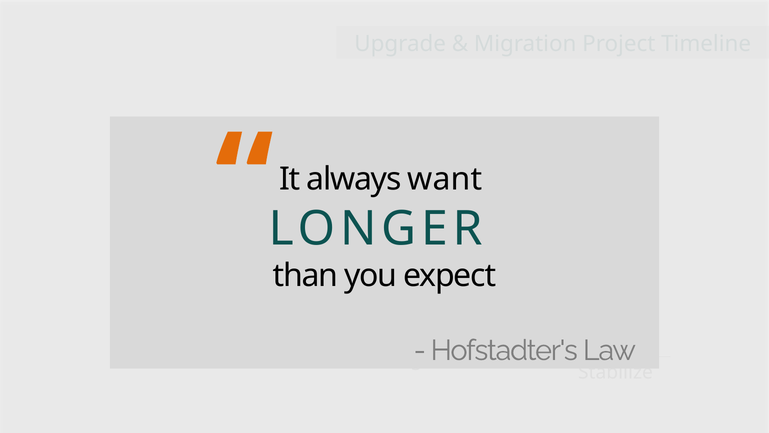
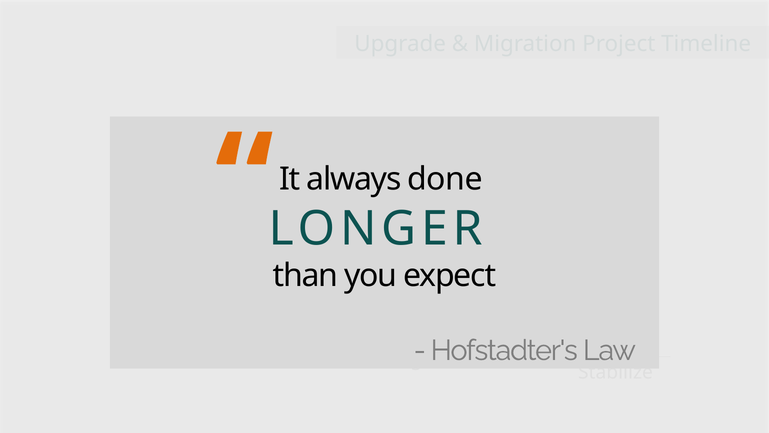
want: want -> done
